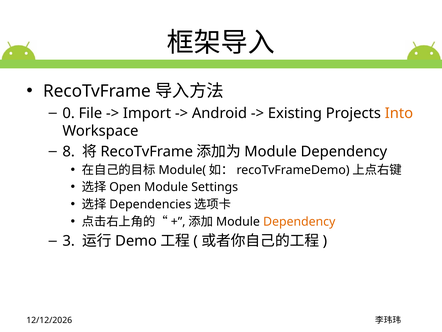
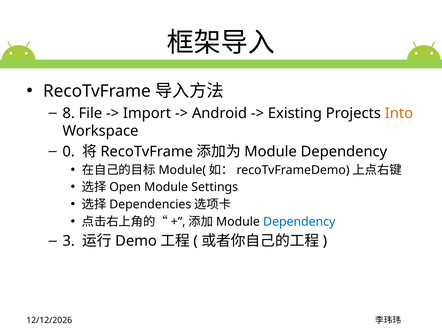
0: 0 -> 8
8: 8 -> 0
Dependency at (299, 221) colour: orange -> blue
